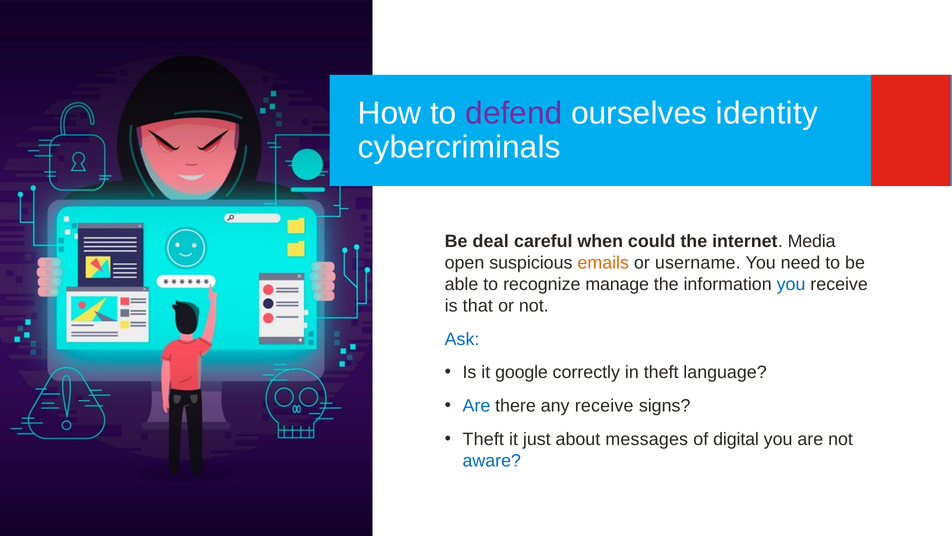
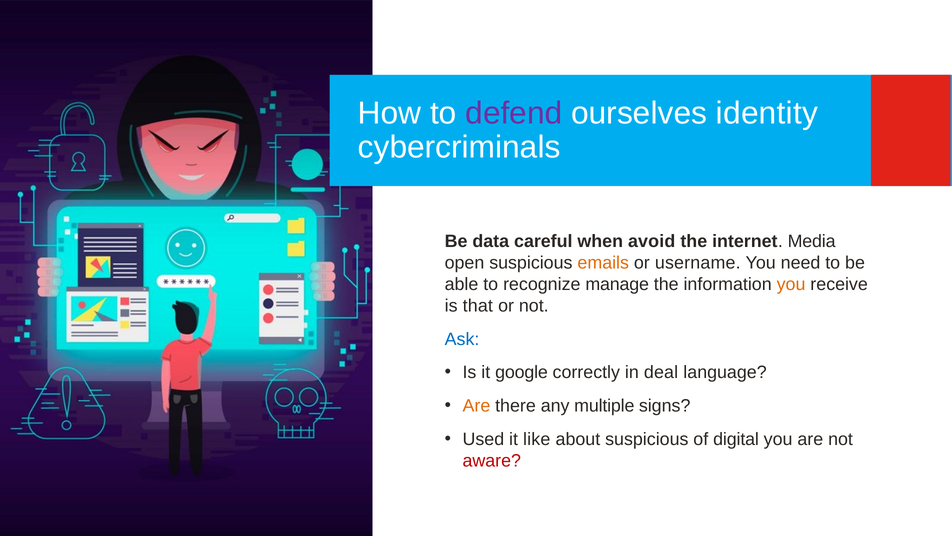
deal: deal -> data
could: could -> avoid
you at (791, 284) colour: blue -> orange
in theft: theft -> deal
Are at (476, 405) colour: blue -> orange
any receive: receive -> multiple
Theft at (483, 439): Theft -> Used
just: just -> like
about messages: messages -> suspicious
aware colour: blue -> red
